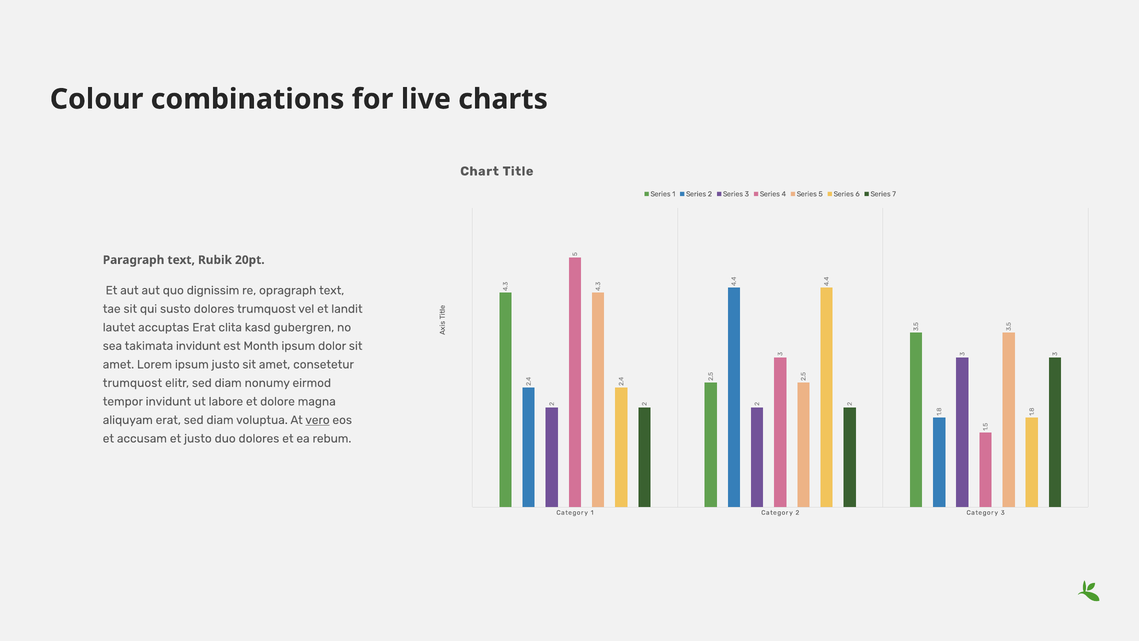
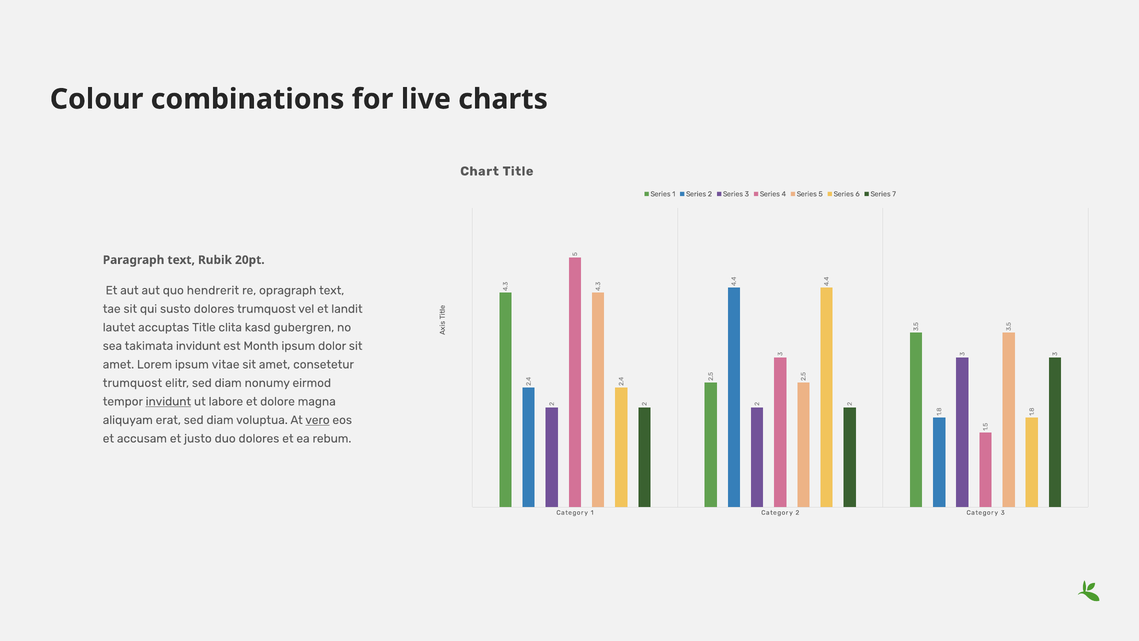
dignissim: dignissim -> hendrerit
accuptas Erat: Erat -> Title
ipsum justo: justo -> vitae
invidunt at (168, 401) underline: none -> present
